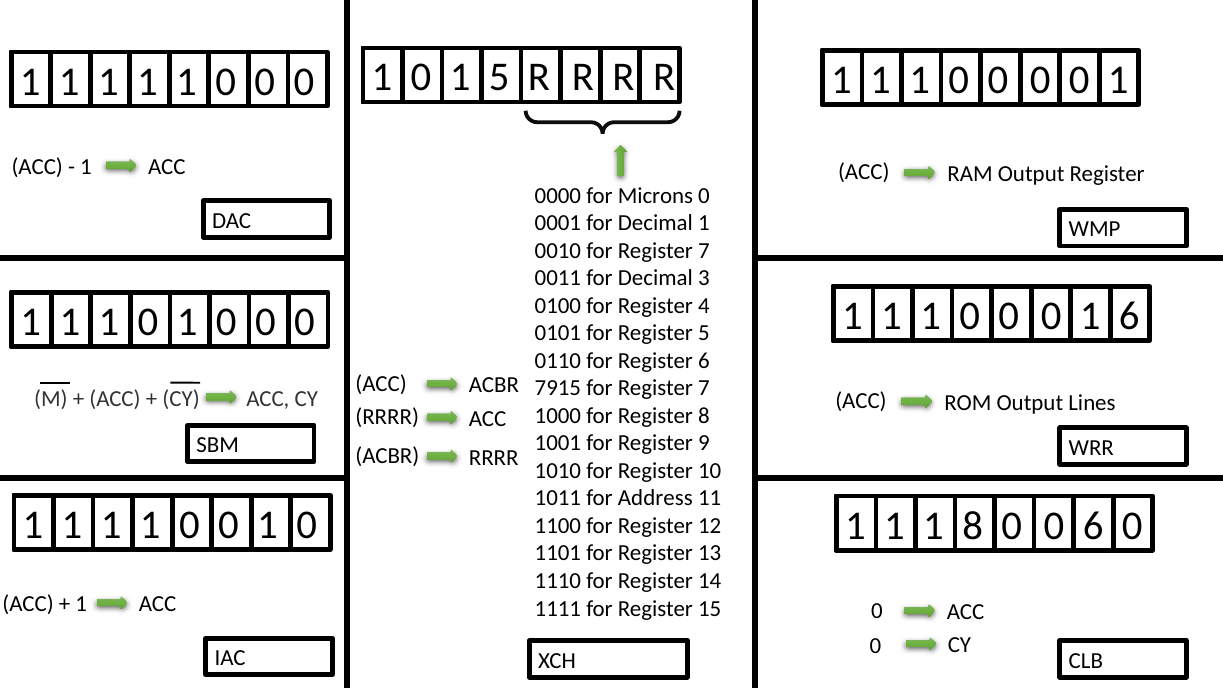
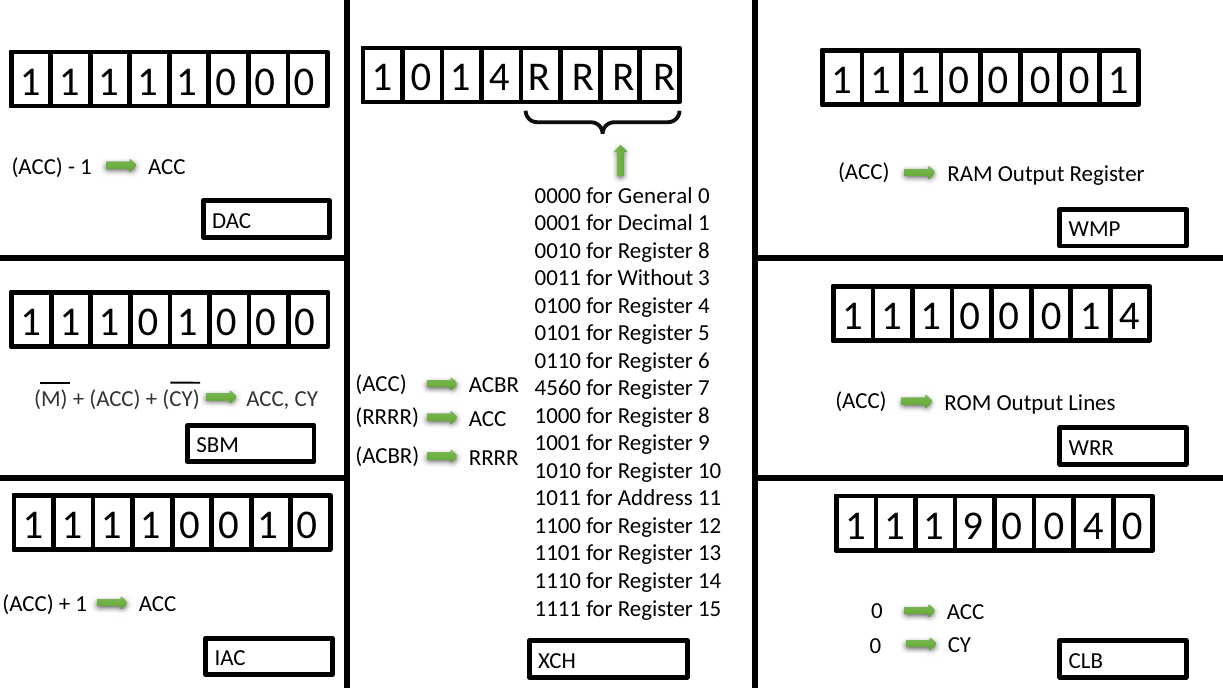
1 0 1 5: 5 -> 4
Microns: Microns -> General
0010 for Register 7: 7 -> 8
0011 for Decimal: Decimal -> Without
0 0 1 6: 6 -> 4
7915: 7915 -> 4560
1 8: 8 -> 9
0 6: 6 -> 4
